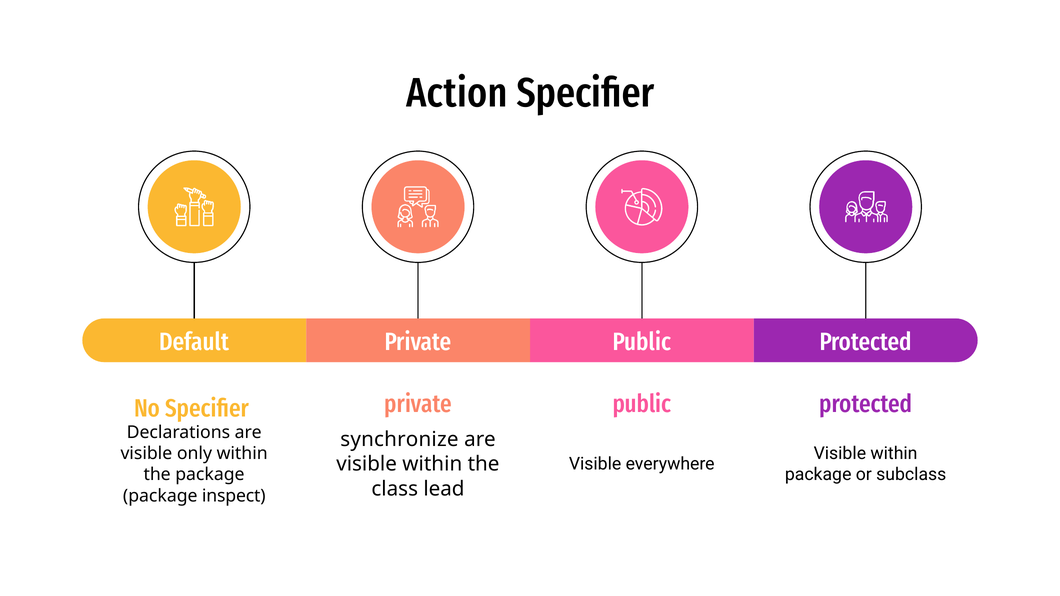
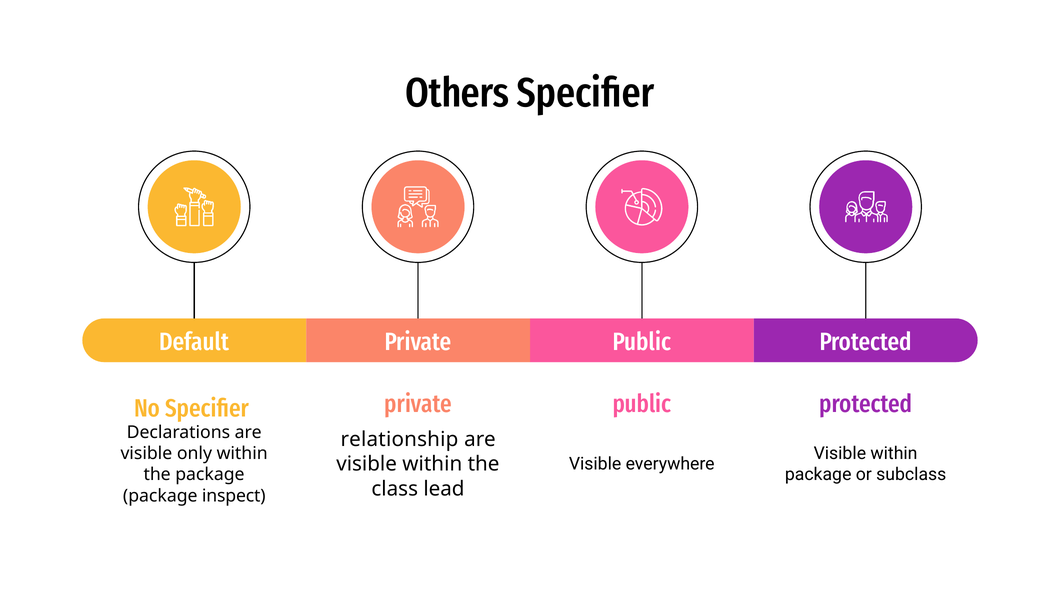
Action: Action -> Others
synchronize: synchronize -> relationship
